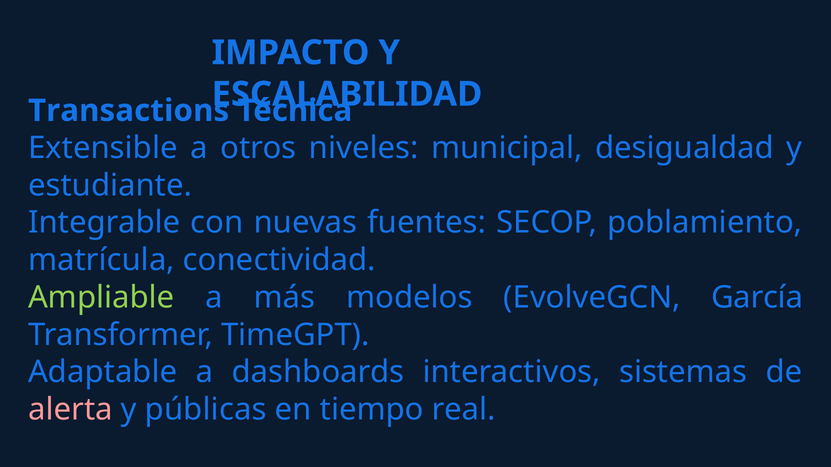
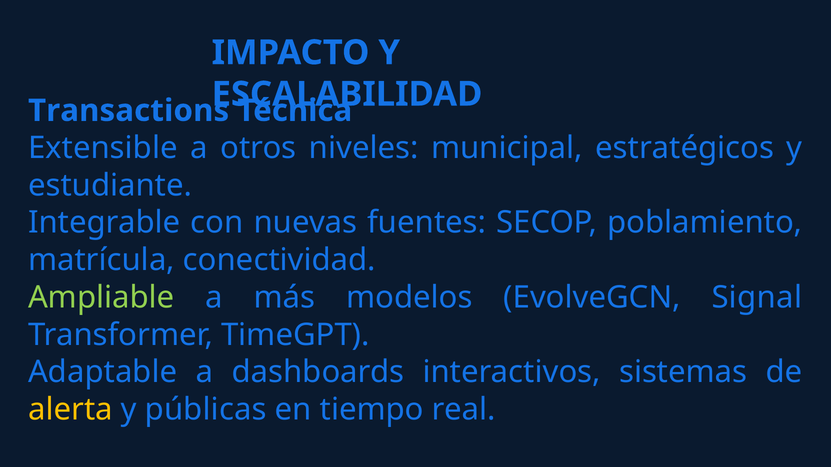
desigualdad: desigualdad -> estratégicos
García: García -> Signal
alerta colour: pink -> yellow
